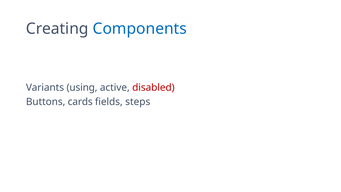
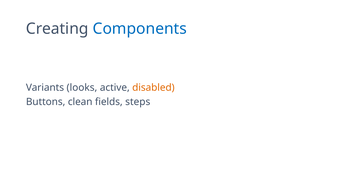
using: using -> looks
disabled colour: red -> orange
cards: cards -> clean
